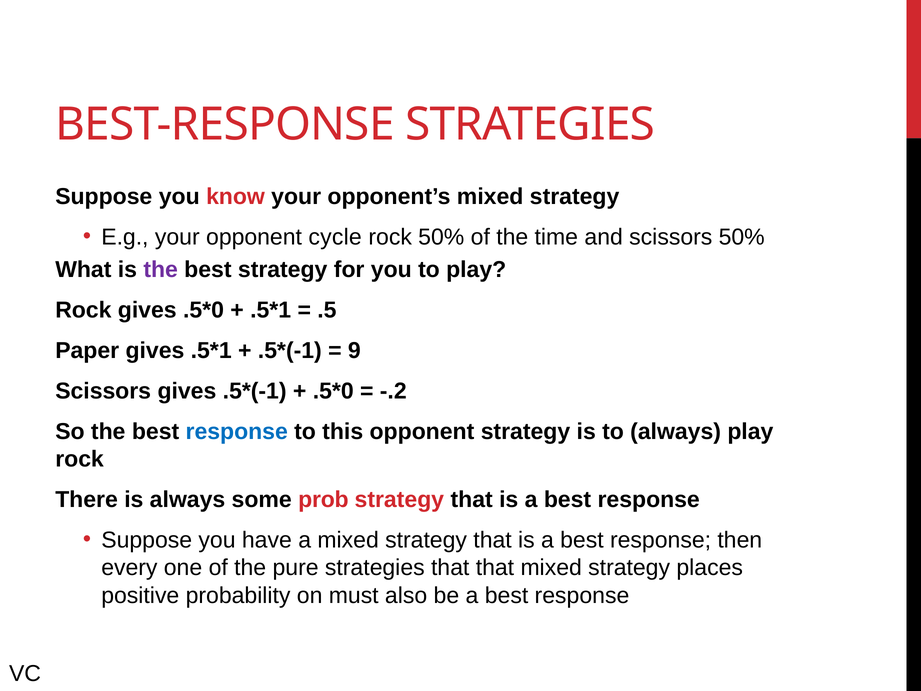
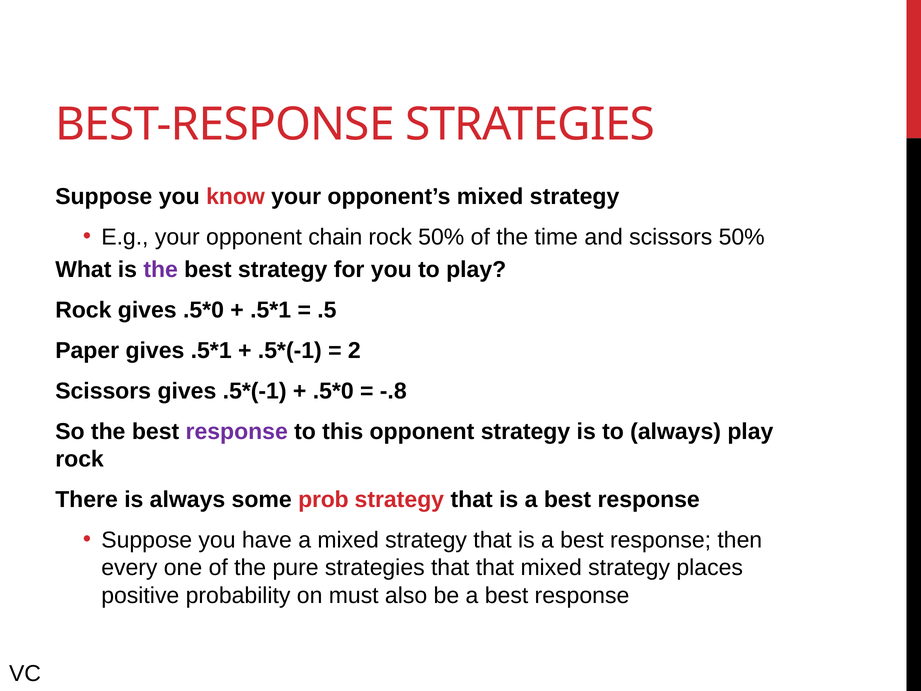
cycle: cycle -> chain
9: 9 -> 2
-.2: -.2 -> -.8
response at (237, 431) colour: blue -> purple
